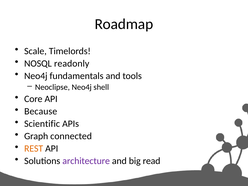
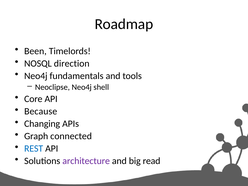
Scale: Scale -> Been
readonly: readonly -> direction
Scientific: Scientific -> Changing
REST colour: orange -> blue
